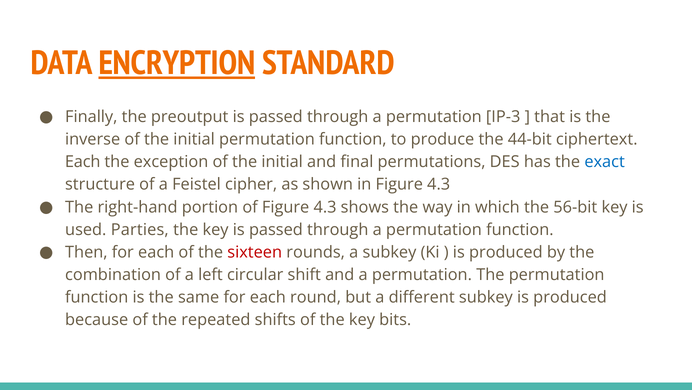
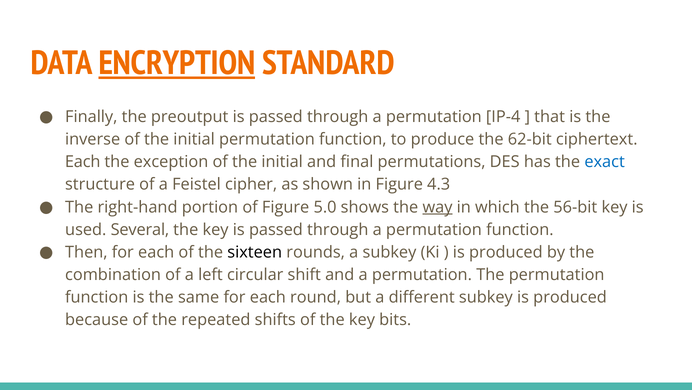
IP-3: IP-3 -> IP-4
44-bit: 44-bit -> 62-bit
of Figure 4.3: 4.3 -> 5.0
way underline: none -> present
Parties: Parties -> Several
sixteen colour: red -> black
